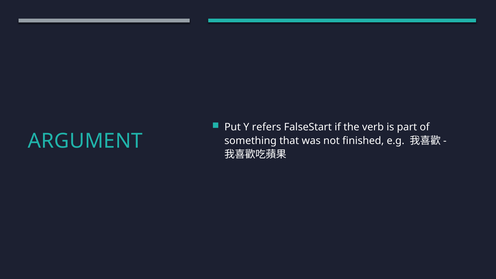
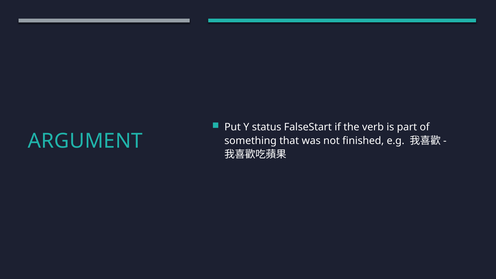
refers: refers -> status
